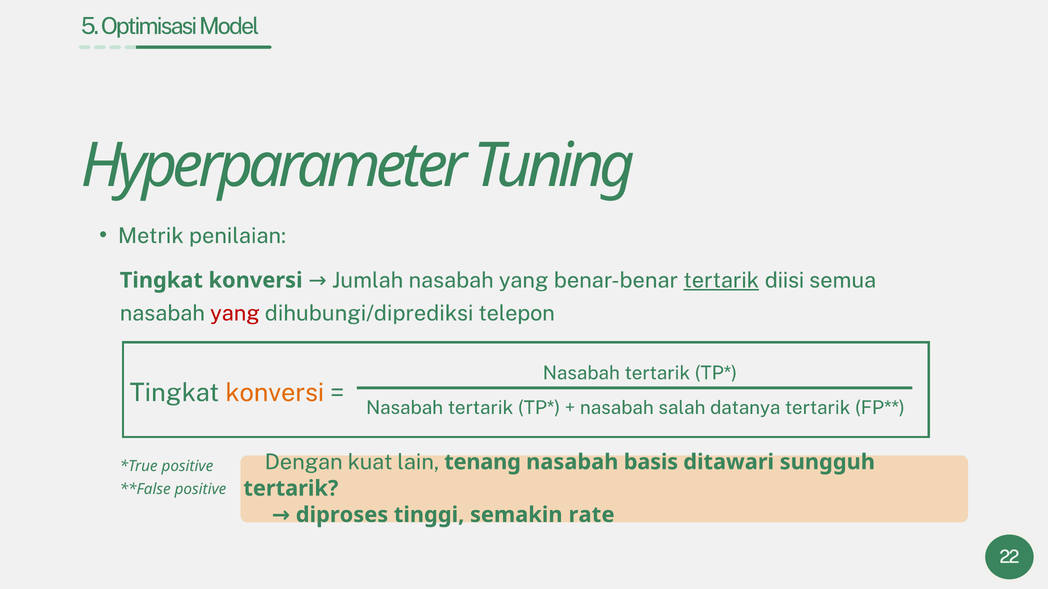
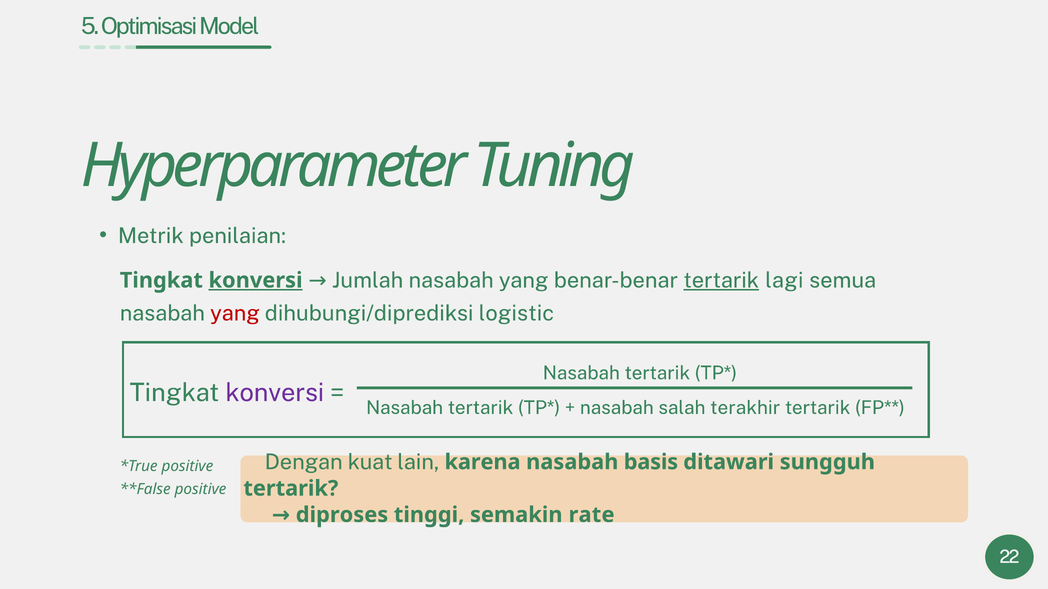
diisi: diisi -> lagi
konversi at (256, 281) underline: none -> present
telepon: telepon -> logistic
konversi at (275, 393) colour: orange -> purple
datanya: datanya -> terakhir
tenang: tenang -> karena
